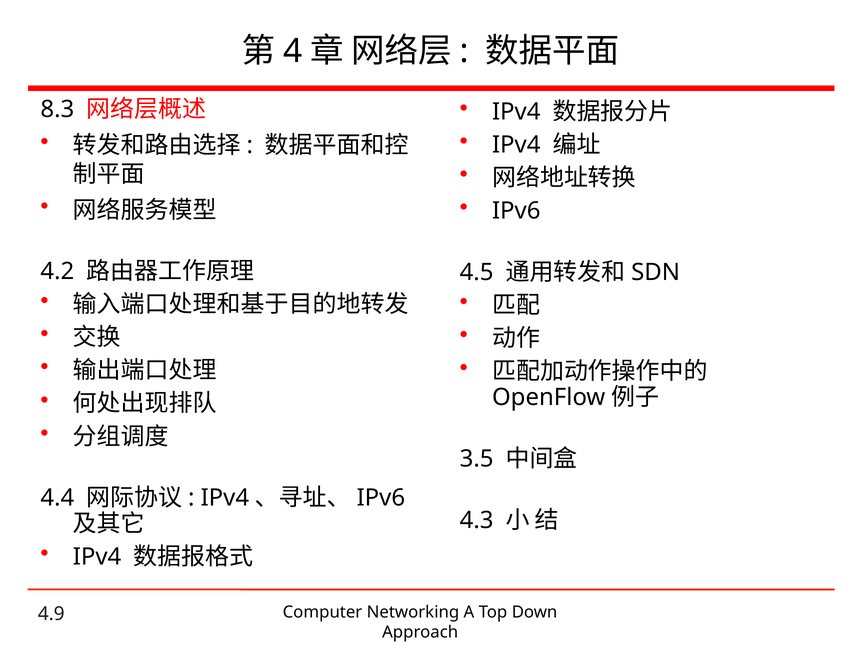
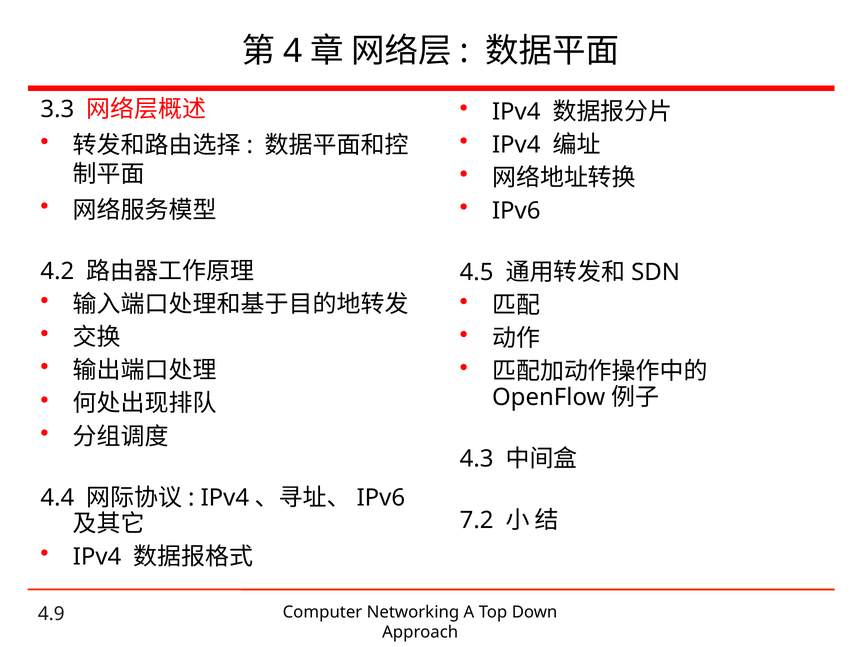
8.3: 8.3 -> 3.3
3.5: 3.5 -> 4.3
4.3: 4.3 -> 7.2
